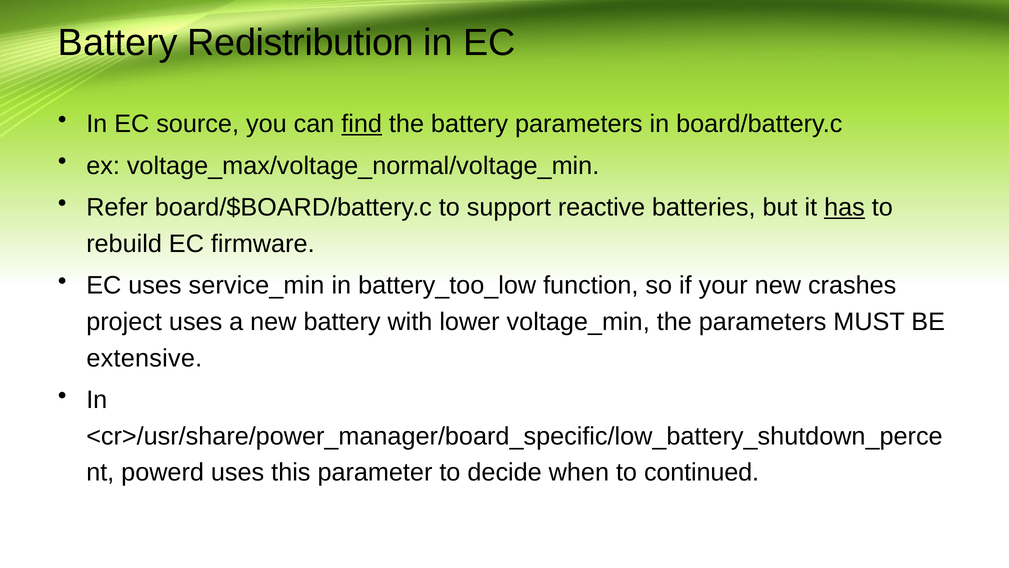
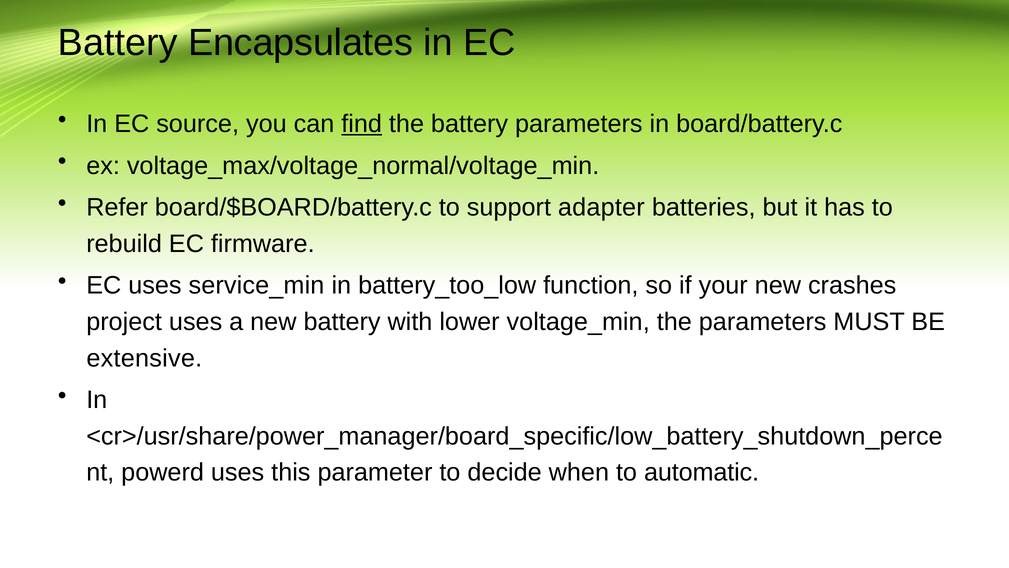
Redistribution: Redistribution -> Encapsulates
reactive: reactive -> adapter
has underline: present -> none
continued: continued -> automatic
